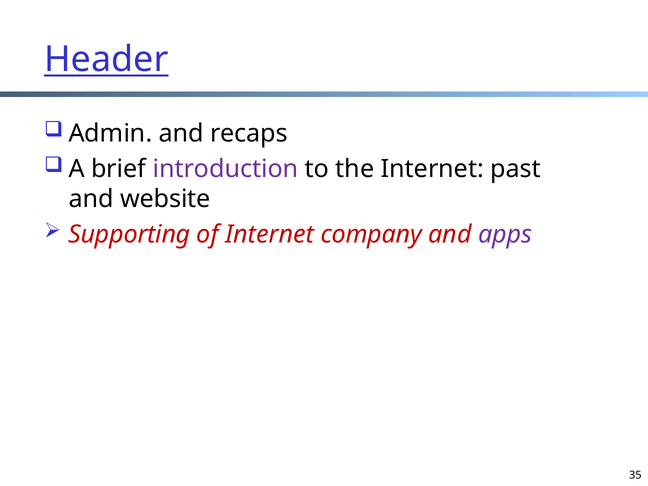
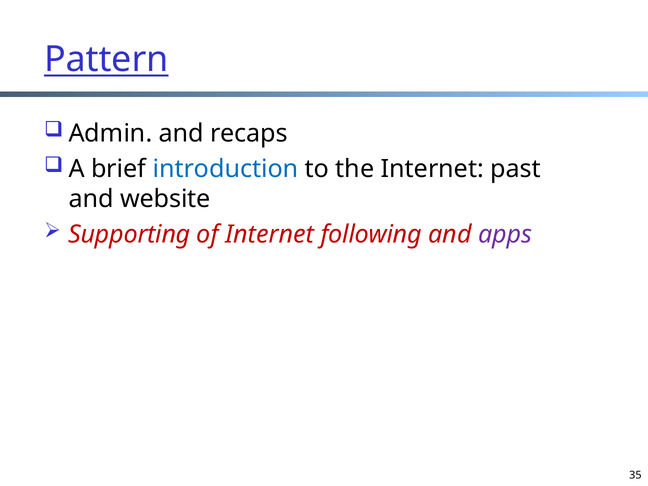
Header: Header -> Pattern
introduction colour: purple -> blue
company: company -> following
